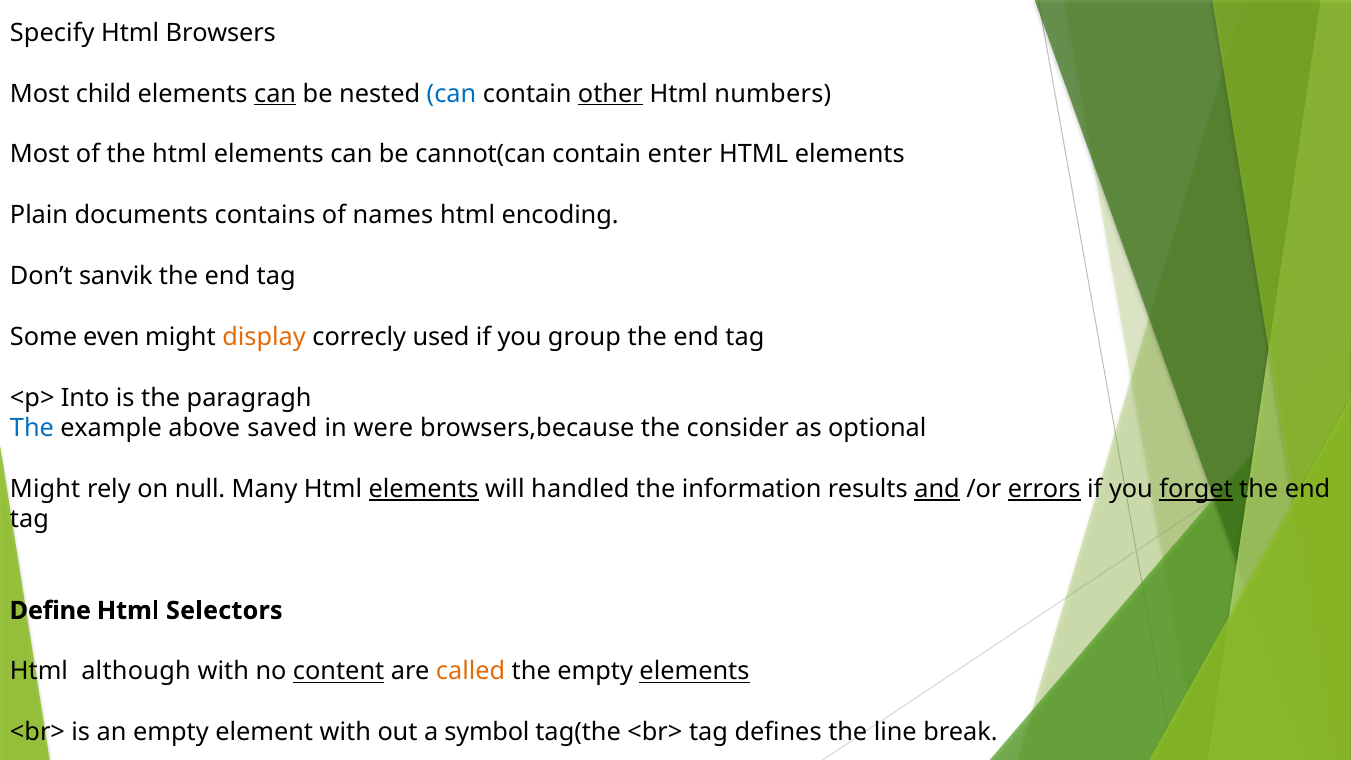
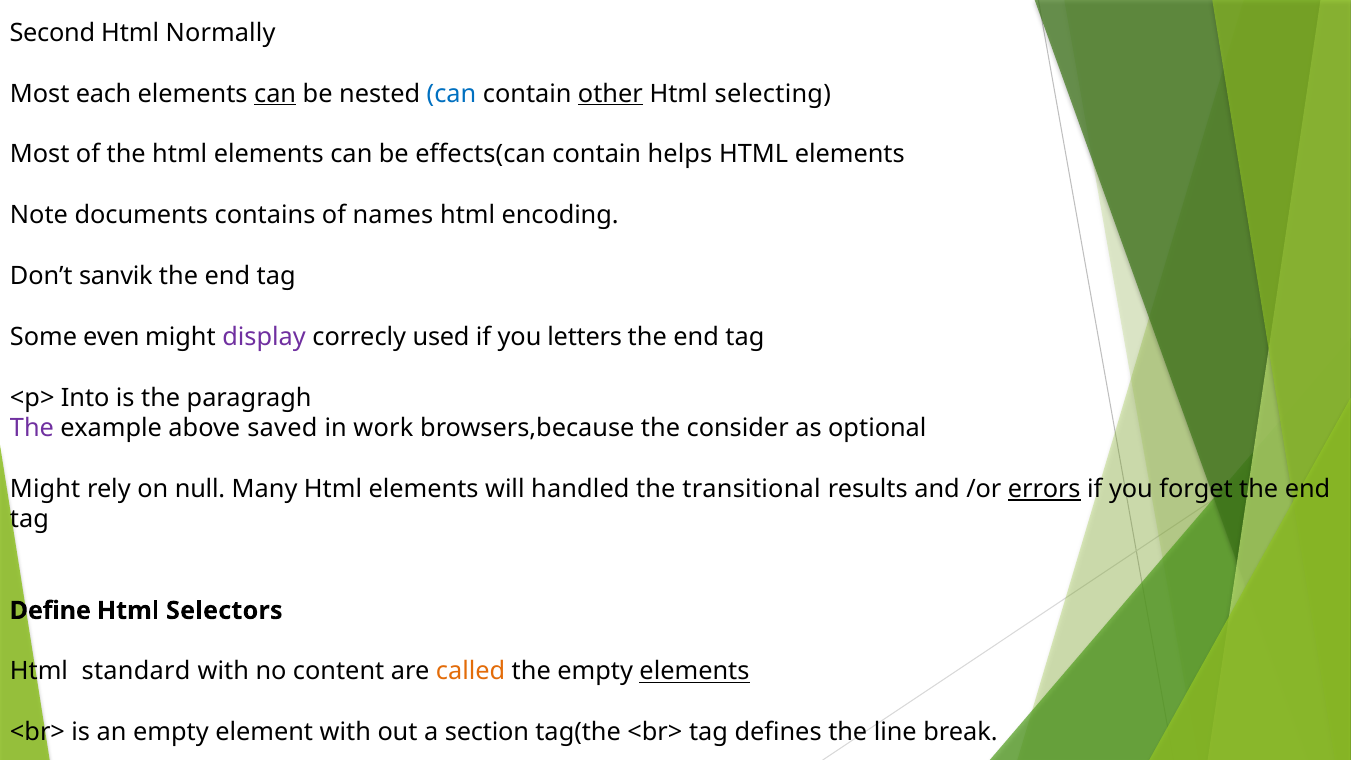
Specify: Specify -> Second
Browsers: Browsers -> Normally
child: child -> each
numbers: numbers -> selecting
cannot(can: cannot(can -> effects(can
enter: enter -> helps
Plain: Plain -> Note
display colour: orange -> purple
group: group -> letters
The at (32, 428) colour: blue -> purple
were: were -> work
elements at (424, 489) underline: present -> none
information: information -> transitional
and underline: present -> none
forget underline: present -> none
although: although -> standard
content underline: present -> none
symbol: symbol -> section
